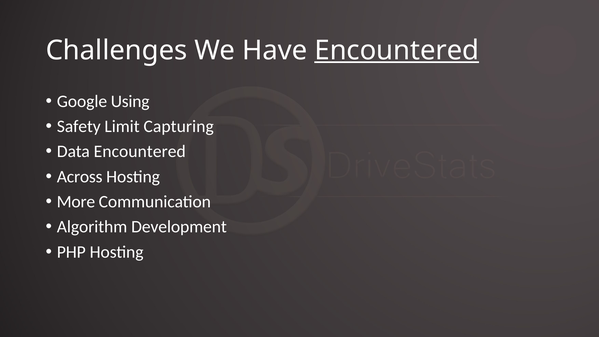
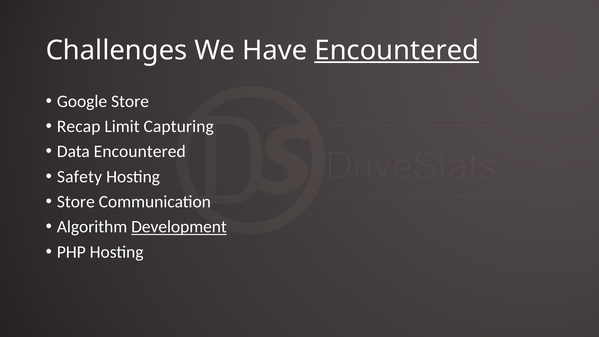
Google Using: Using -> Store
Safety: Safety -> Recap
Across: Across -> Safety
More at (76, 202): More -> Store
Development underline: none -> present
